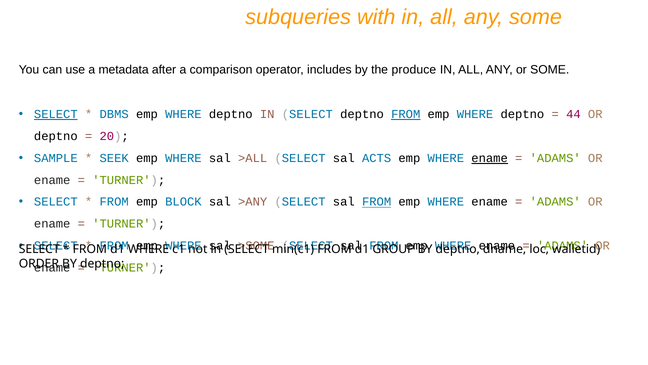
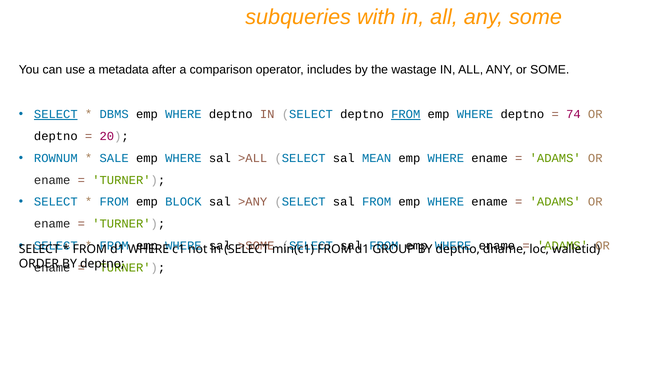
produce: produce -> wastage
44: 44 -> 74
SAMPLE: SAMPLE -> ROWNUM
SEEK: SEEK -> SALE
ACTS: ACTS -> MEAN
ename at (490, 158) underline: present -> none
FROM at (377, 202) underline: present -> none
